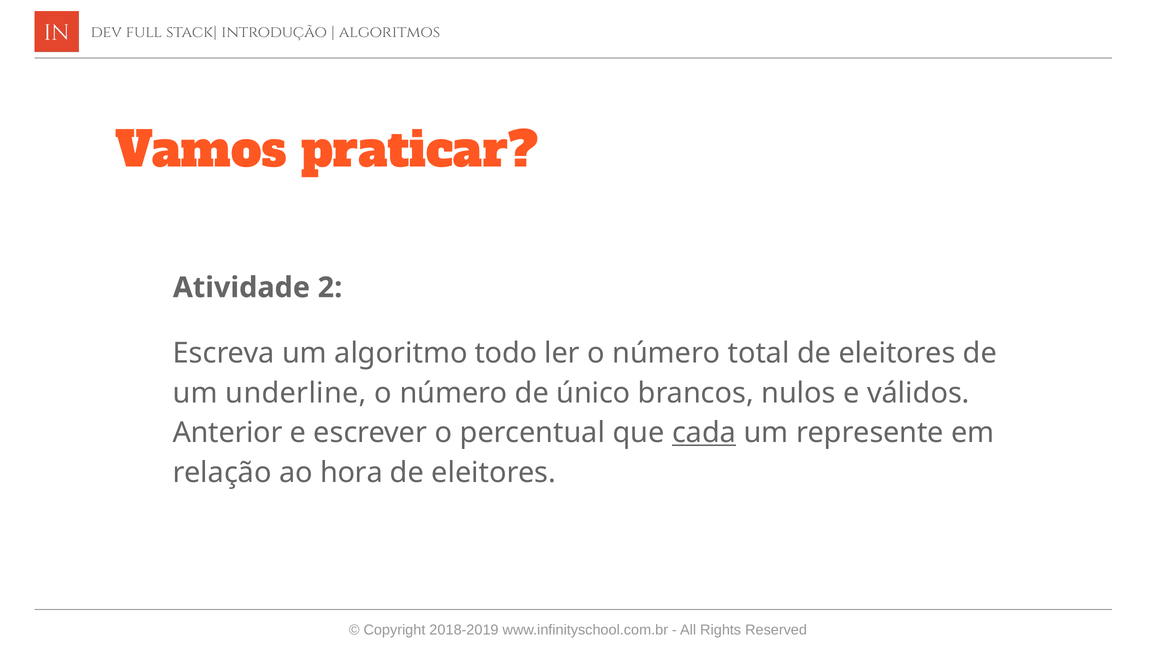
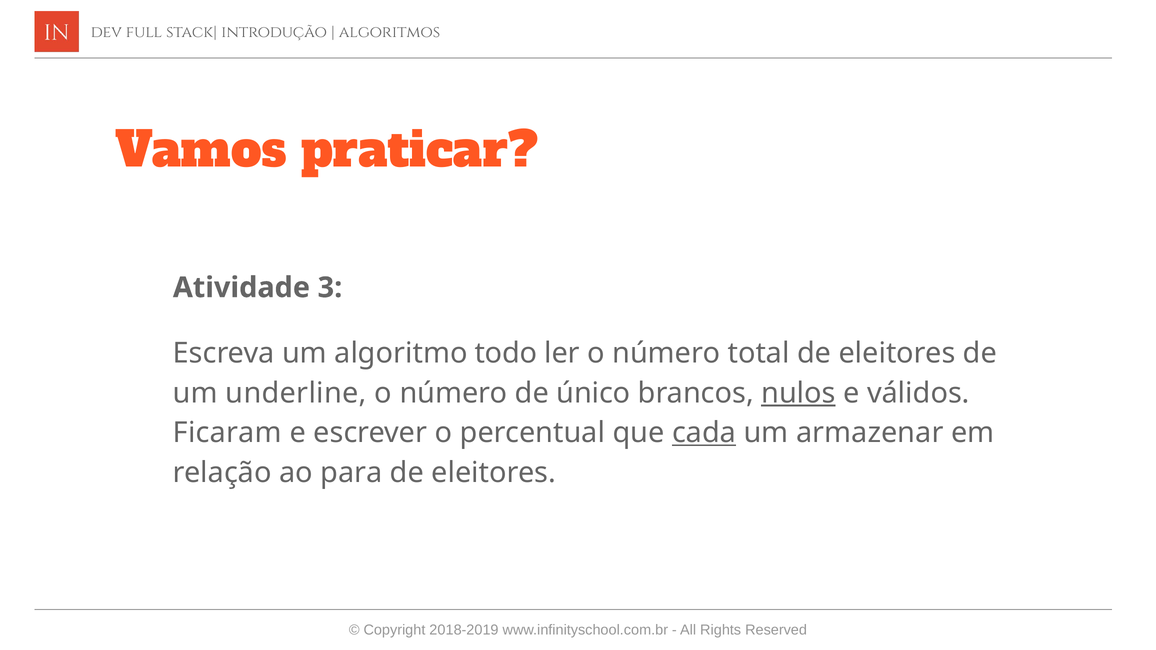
2: 2 -> 3
nulos underline: none -> present
Anterior: Anterior -> Ficaram
represente: represente -> armazenar
hora: hora -> para
